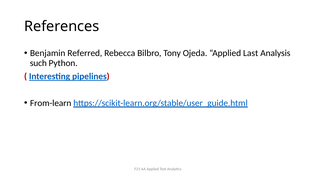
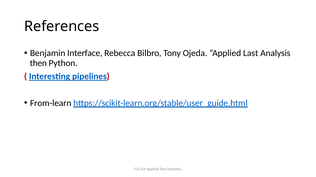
Referred: Referred -> Interface
such: such -> then
